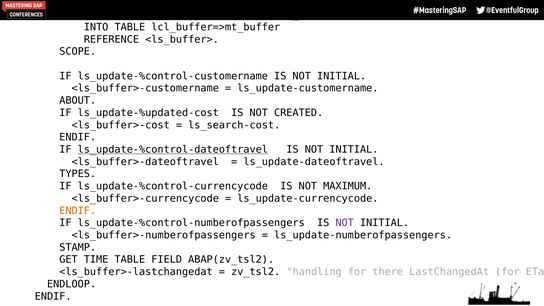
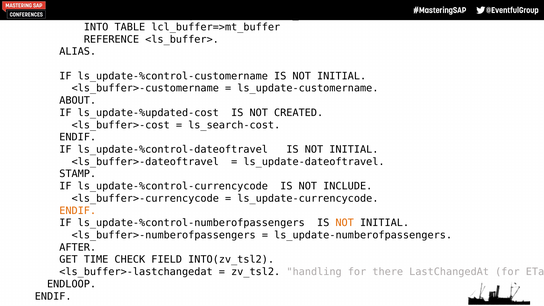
SCOPE: SCOPE -> ALIAS
ls_update-%control-dateoftravel underline: present -> none
TYPES at (78, 174): TYPES -> STAMP
NOT MAXIMUM: MAXIMUM -> INCLUDE
NOT at (345, 223) colour: purple -> orange
STAMP at (78, 247): STAMP -> AFTER
TIME TABLE: TABLE -> CHECK
ABAP(zv_tsl2: ABAP(zv_tsl2 -> INTO(zv_tsl2
